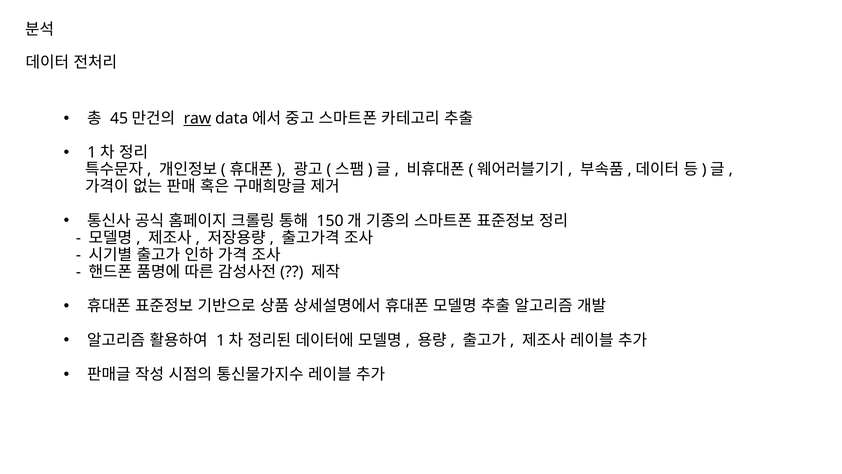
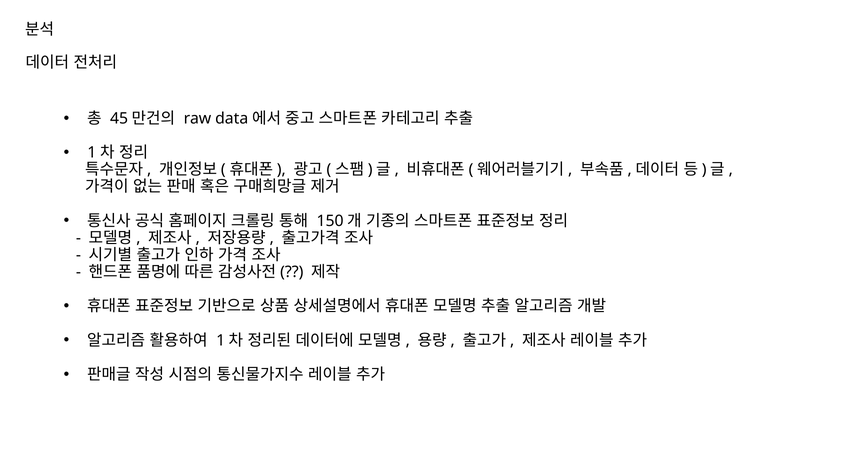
raw underline: present -> none
